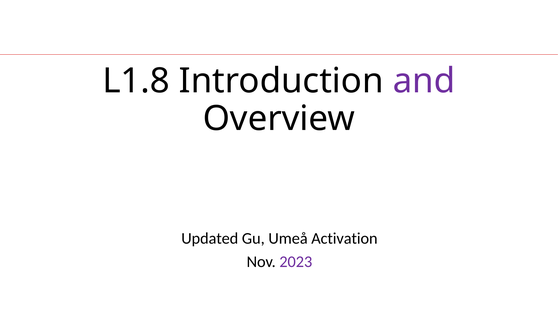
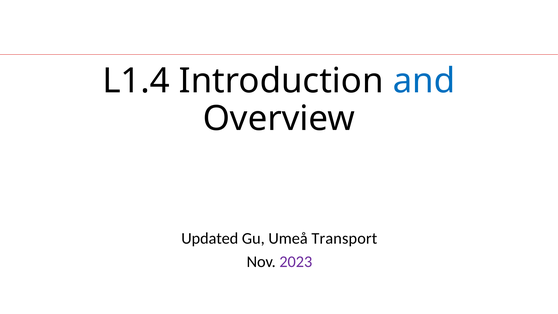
L1.8: L1.8 -> L1.4
and colour: purple -> blue
Activation: Activation -> Transport
